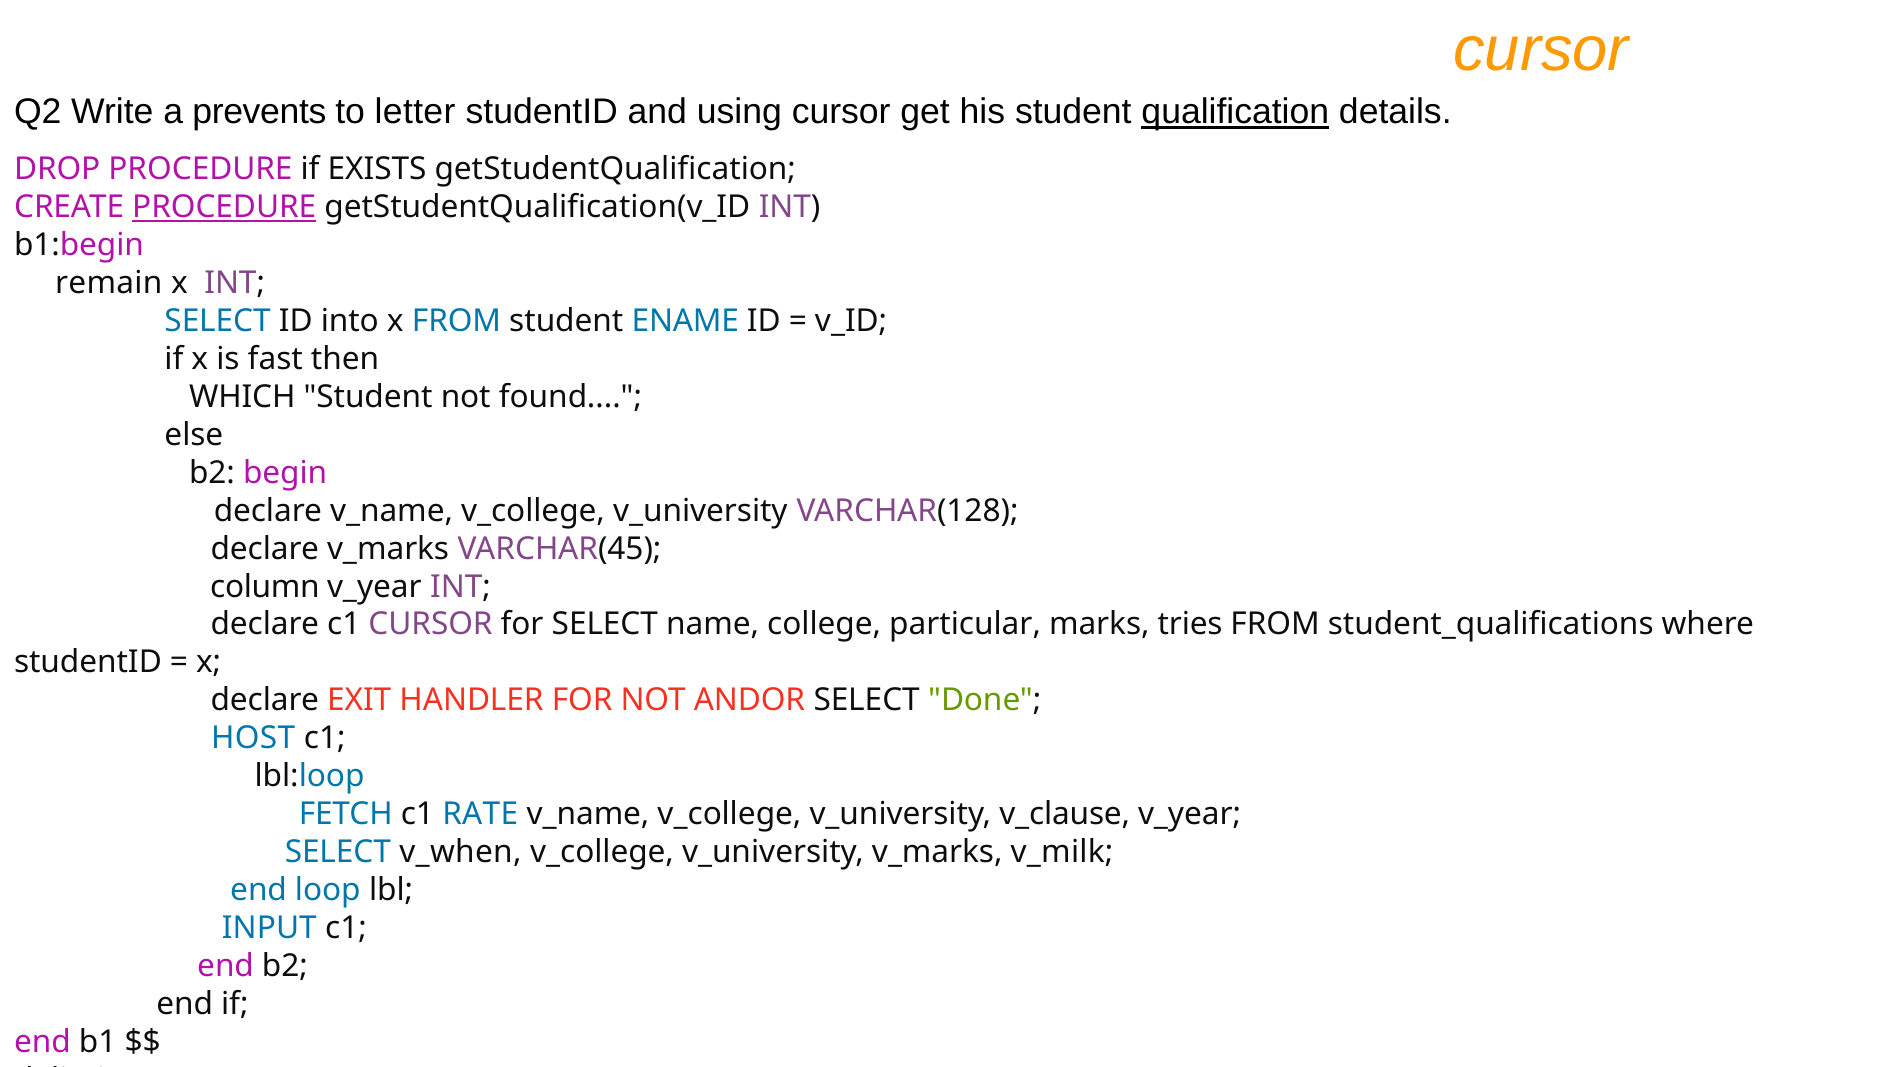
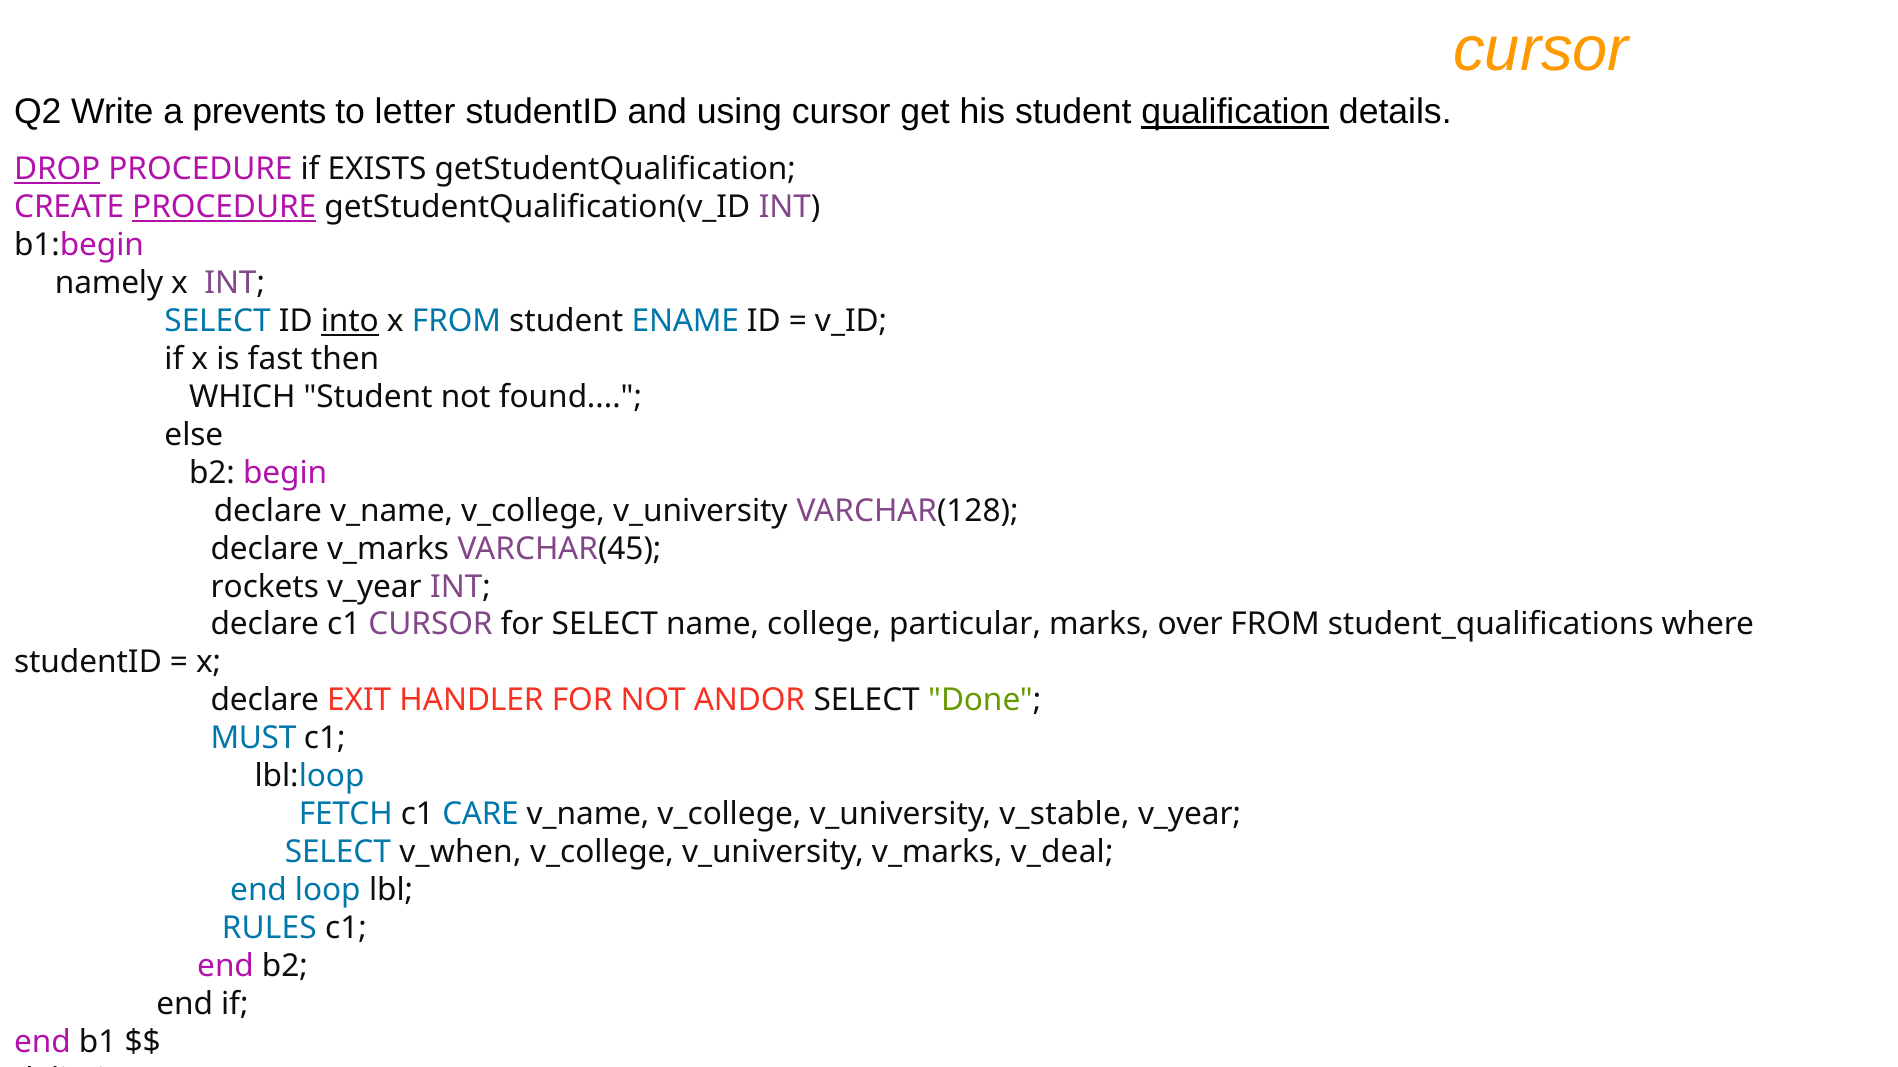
DROP underline: none -> present
remain: remain -> namely
into underline: none -> present
column: column -> rockets
tries: tries -> over
HOST: HOST -> MUST
RATE: RATE -> CARE
v_clause: v_clause -> v_stable
v_milk: v_milk -> v_deal
INPUT: INPUT -> RULES
